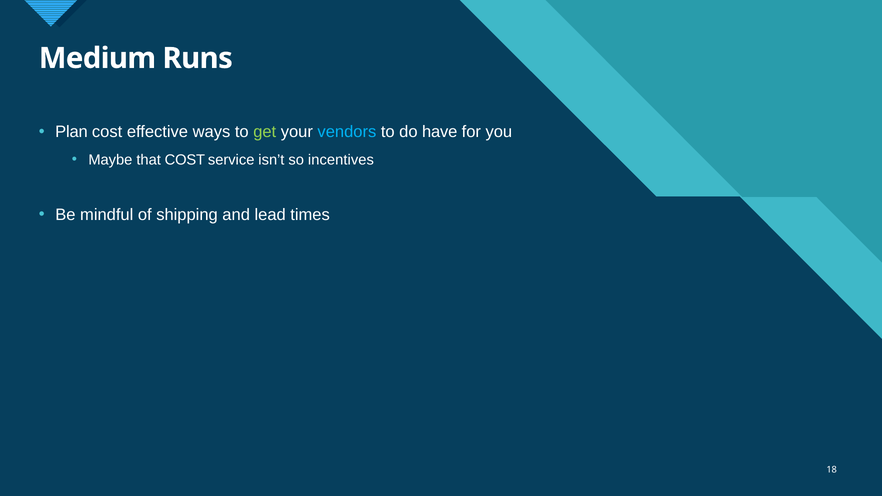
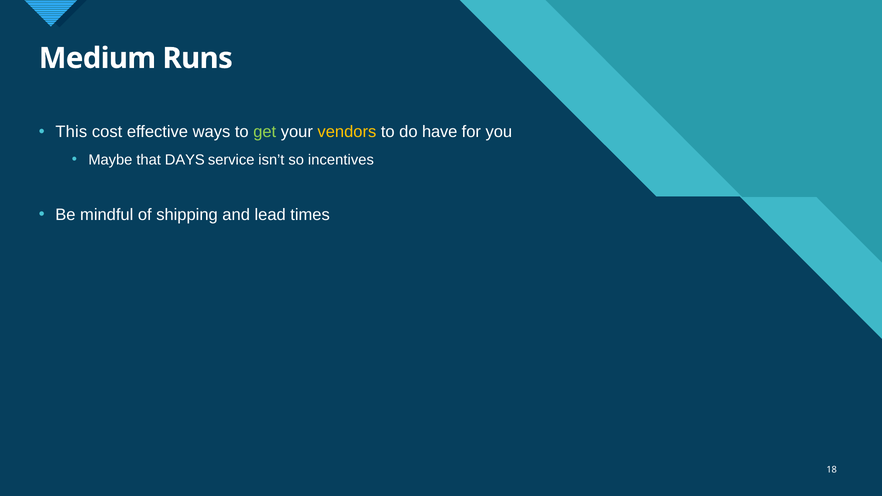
Plan: Plan -> This
vendors colour: light blue -> yellow
that COST: COST -> DAYS
